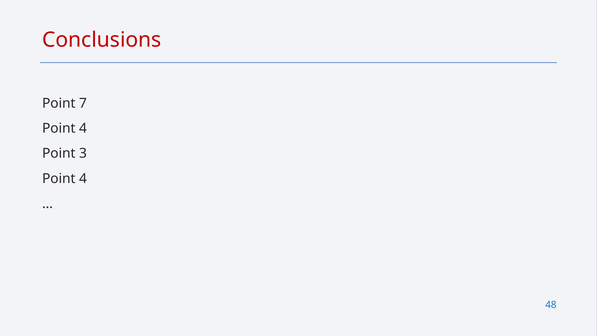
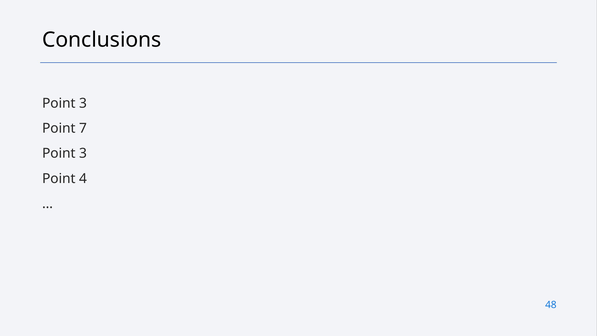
Conclusions colour: red -> black
7 at (83, 103): 7 -> 3
4 at (83, 128): 4 -> 7
